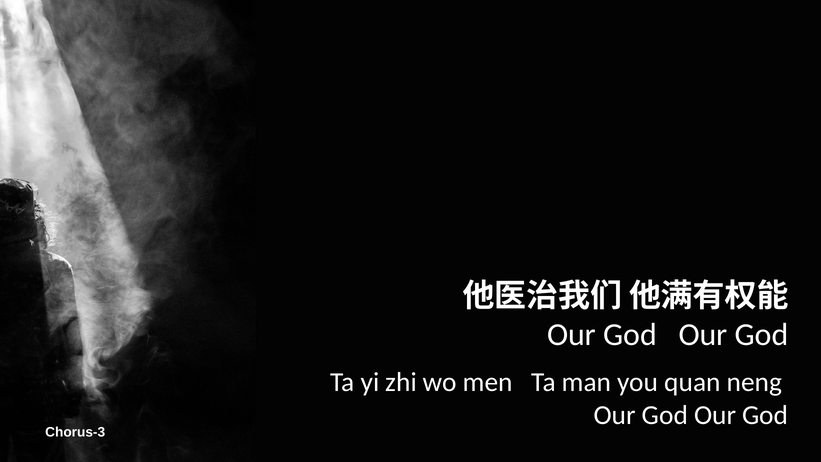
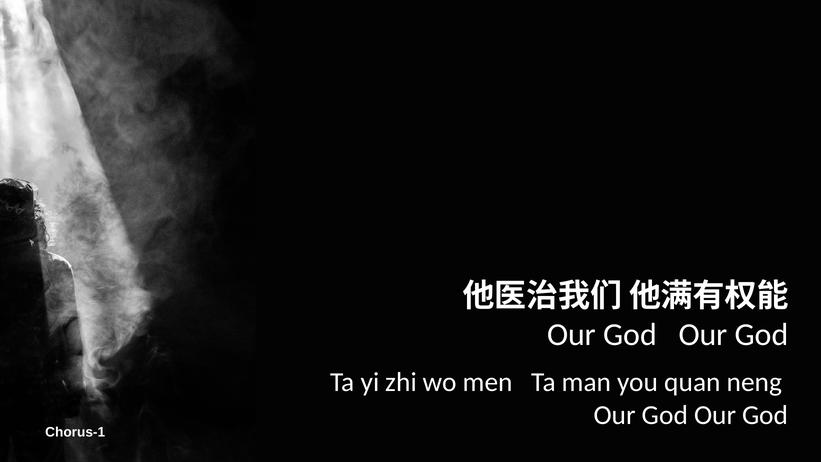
Chorus-3: Chorus-3 -> Chorus-1
